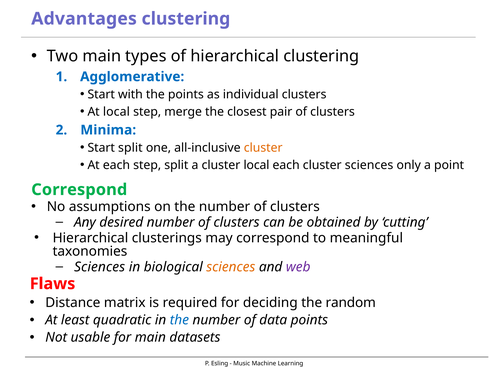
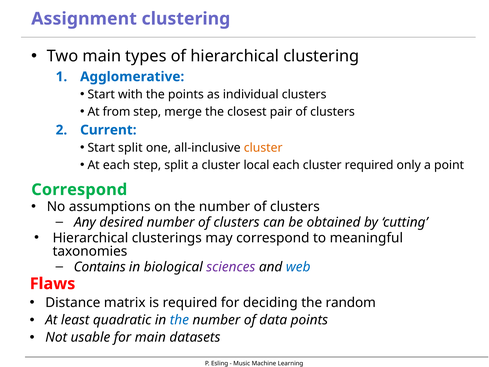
Advantages: Advantages -> Assignment
At local: local -> from
Minima: Minima -> Current
cluster sciences: sciences -> required
Sciences at (100, 267): Sciences -> Contains
sciences at (231, 267) colour: orange -> purple
web colour: purple -> blue
